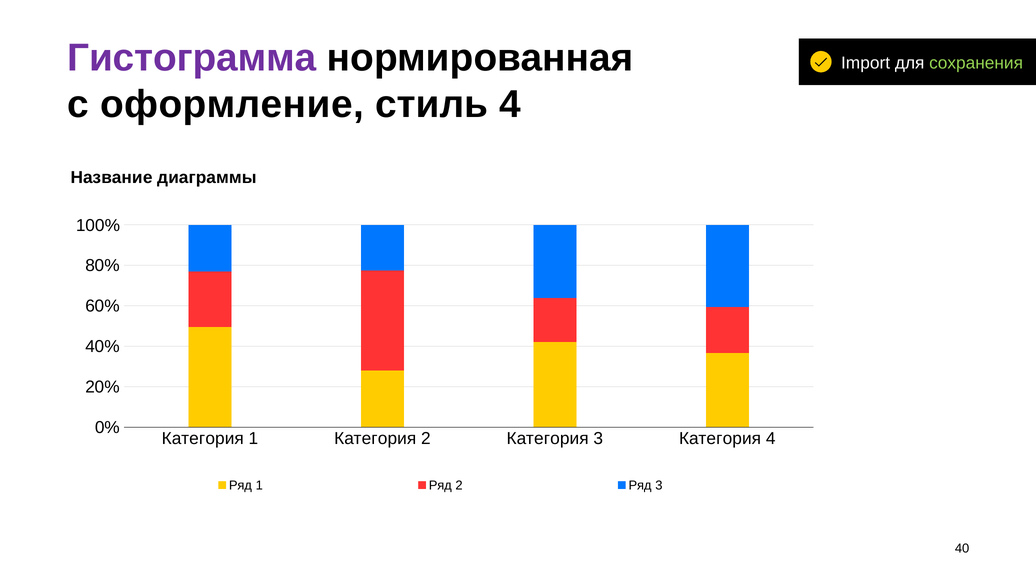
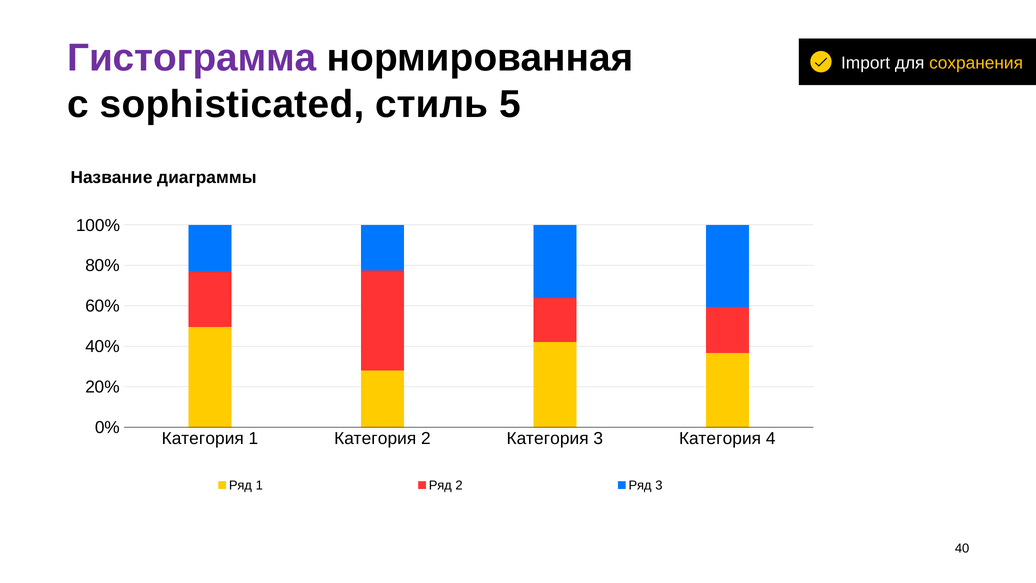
сохранения colour: light green -> yellow
оформление: оформление -> sophisticated
стиль 4: 4 -> 5
